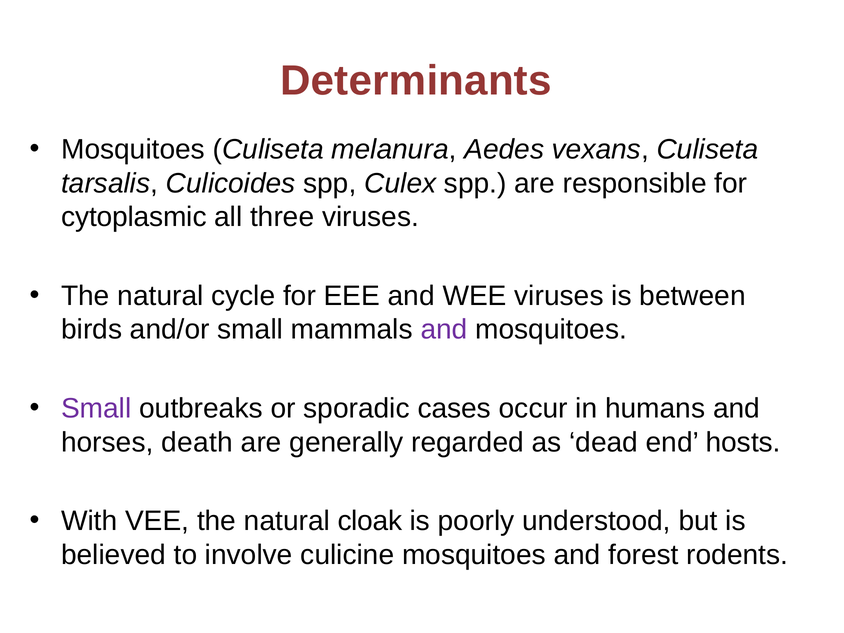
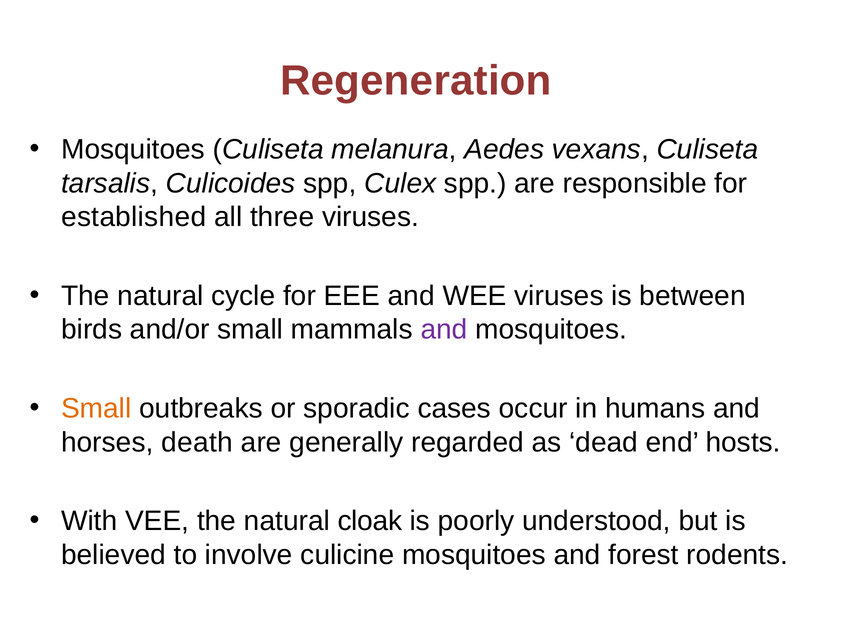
Determinants: Determinants -> Regeneration
cytoplasmic: cytoplasmic -> established
Small at (96, 408) colour: purple -> orange
